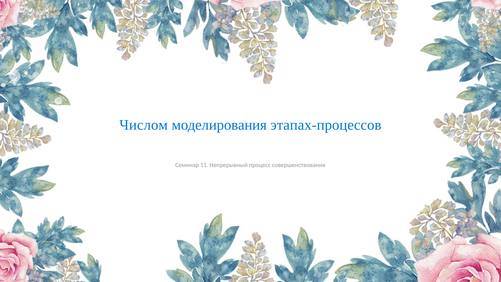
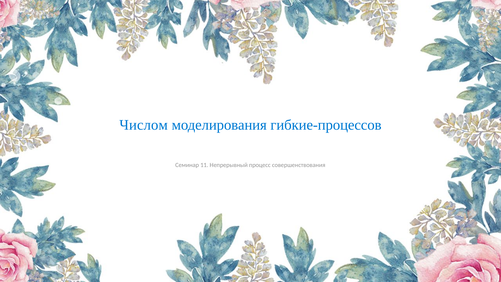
этапах-процессов: этапах-процессов -> гибкие-процессов
